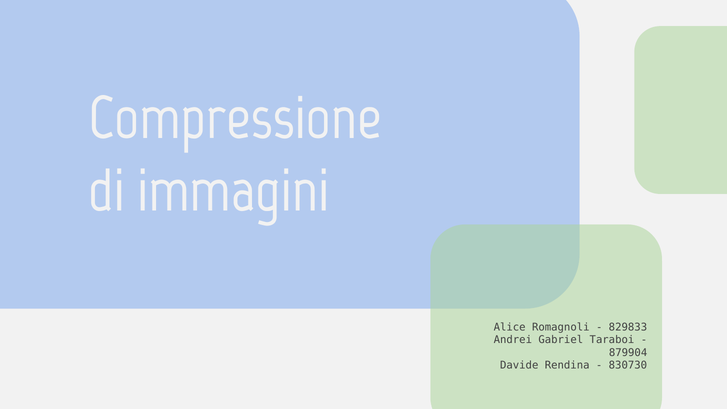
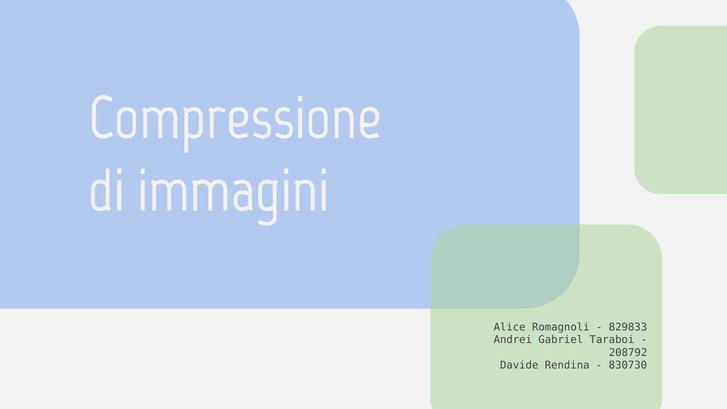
879904: 879904 -> 208792
